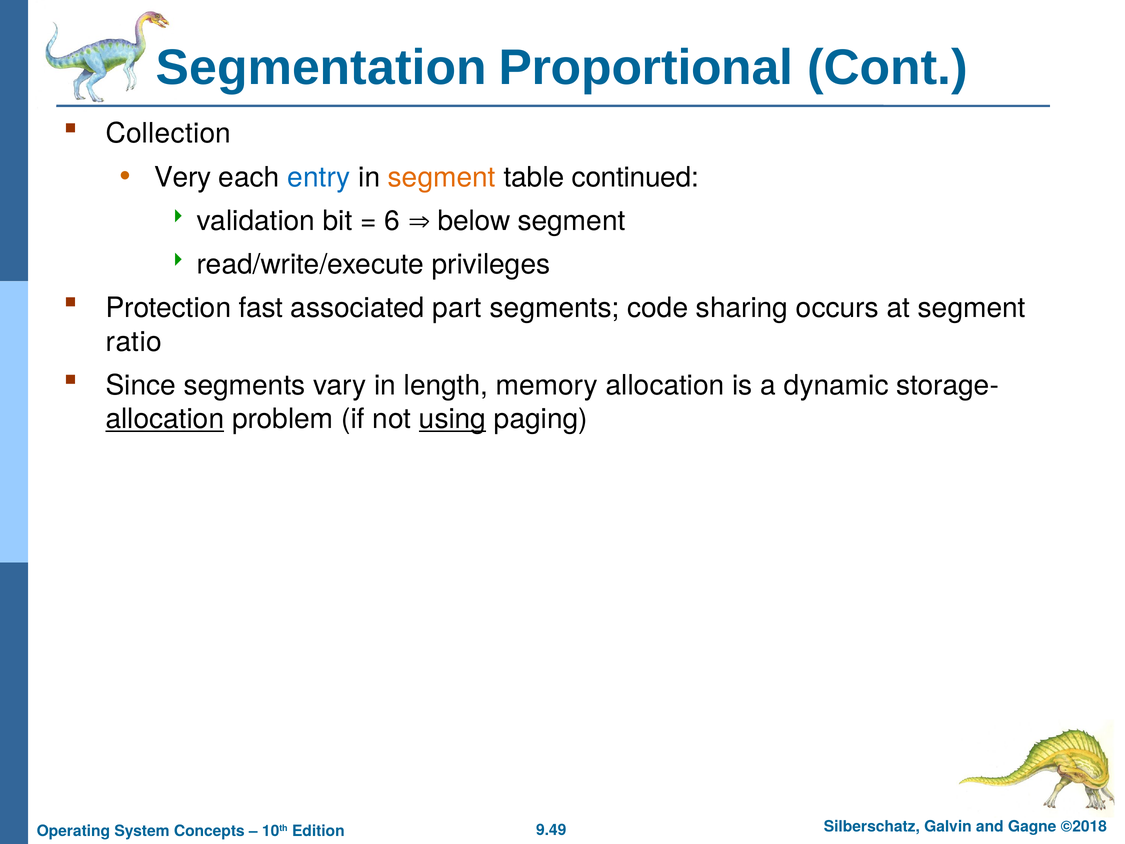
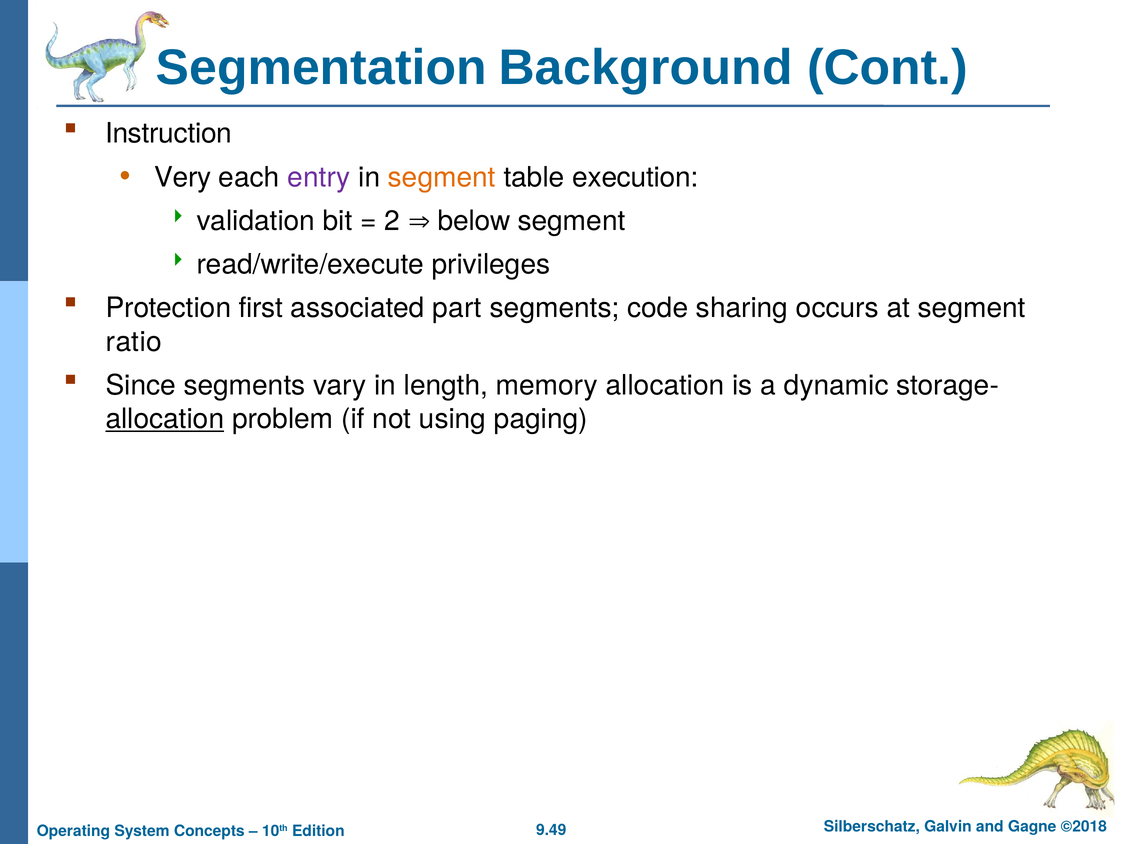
Proportional: Proportional -> Background
Collection: Collection -> Instruction
entry colour: blue -> purple
continued: continued -> execution
6: 6 -> 2
fast: fast -> first
using underline: present -> none
